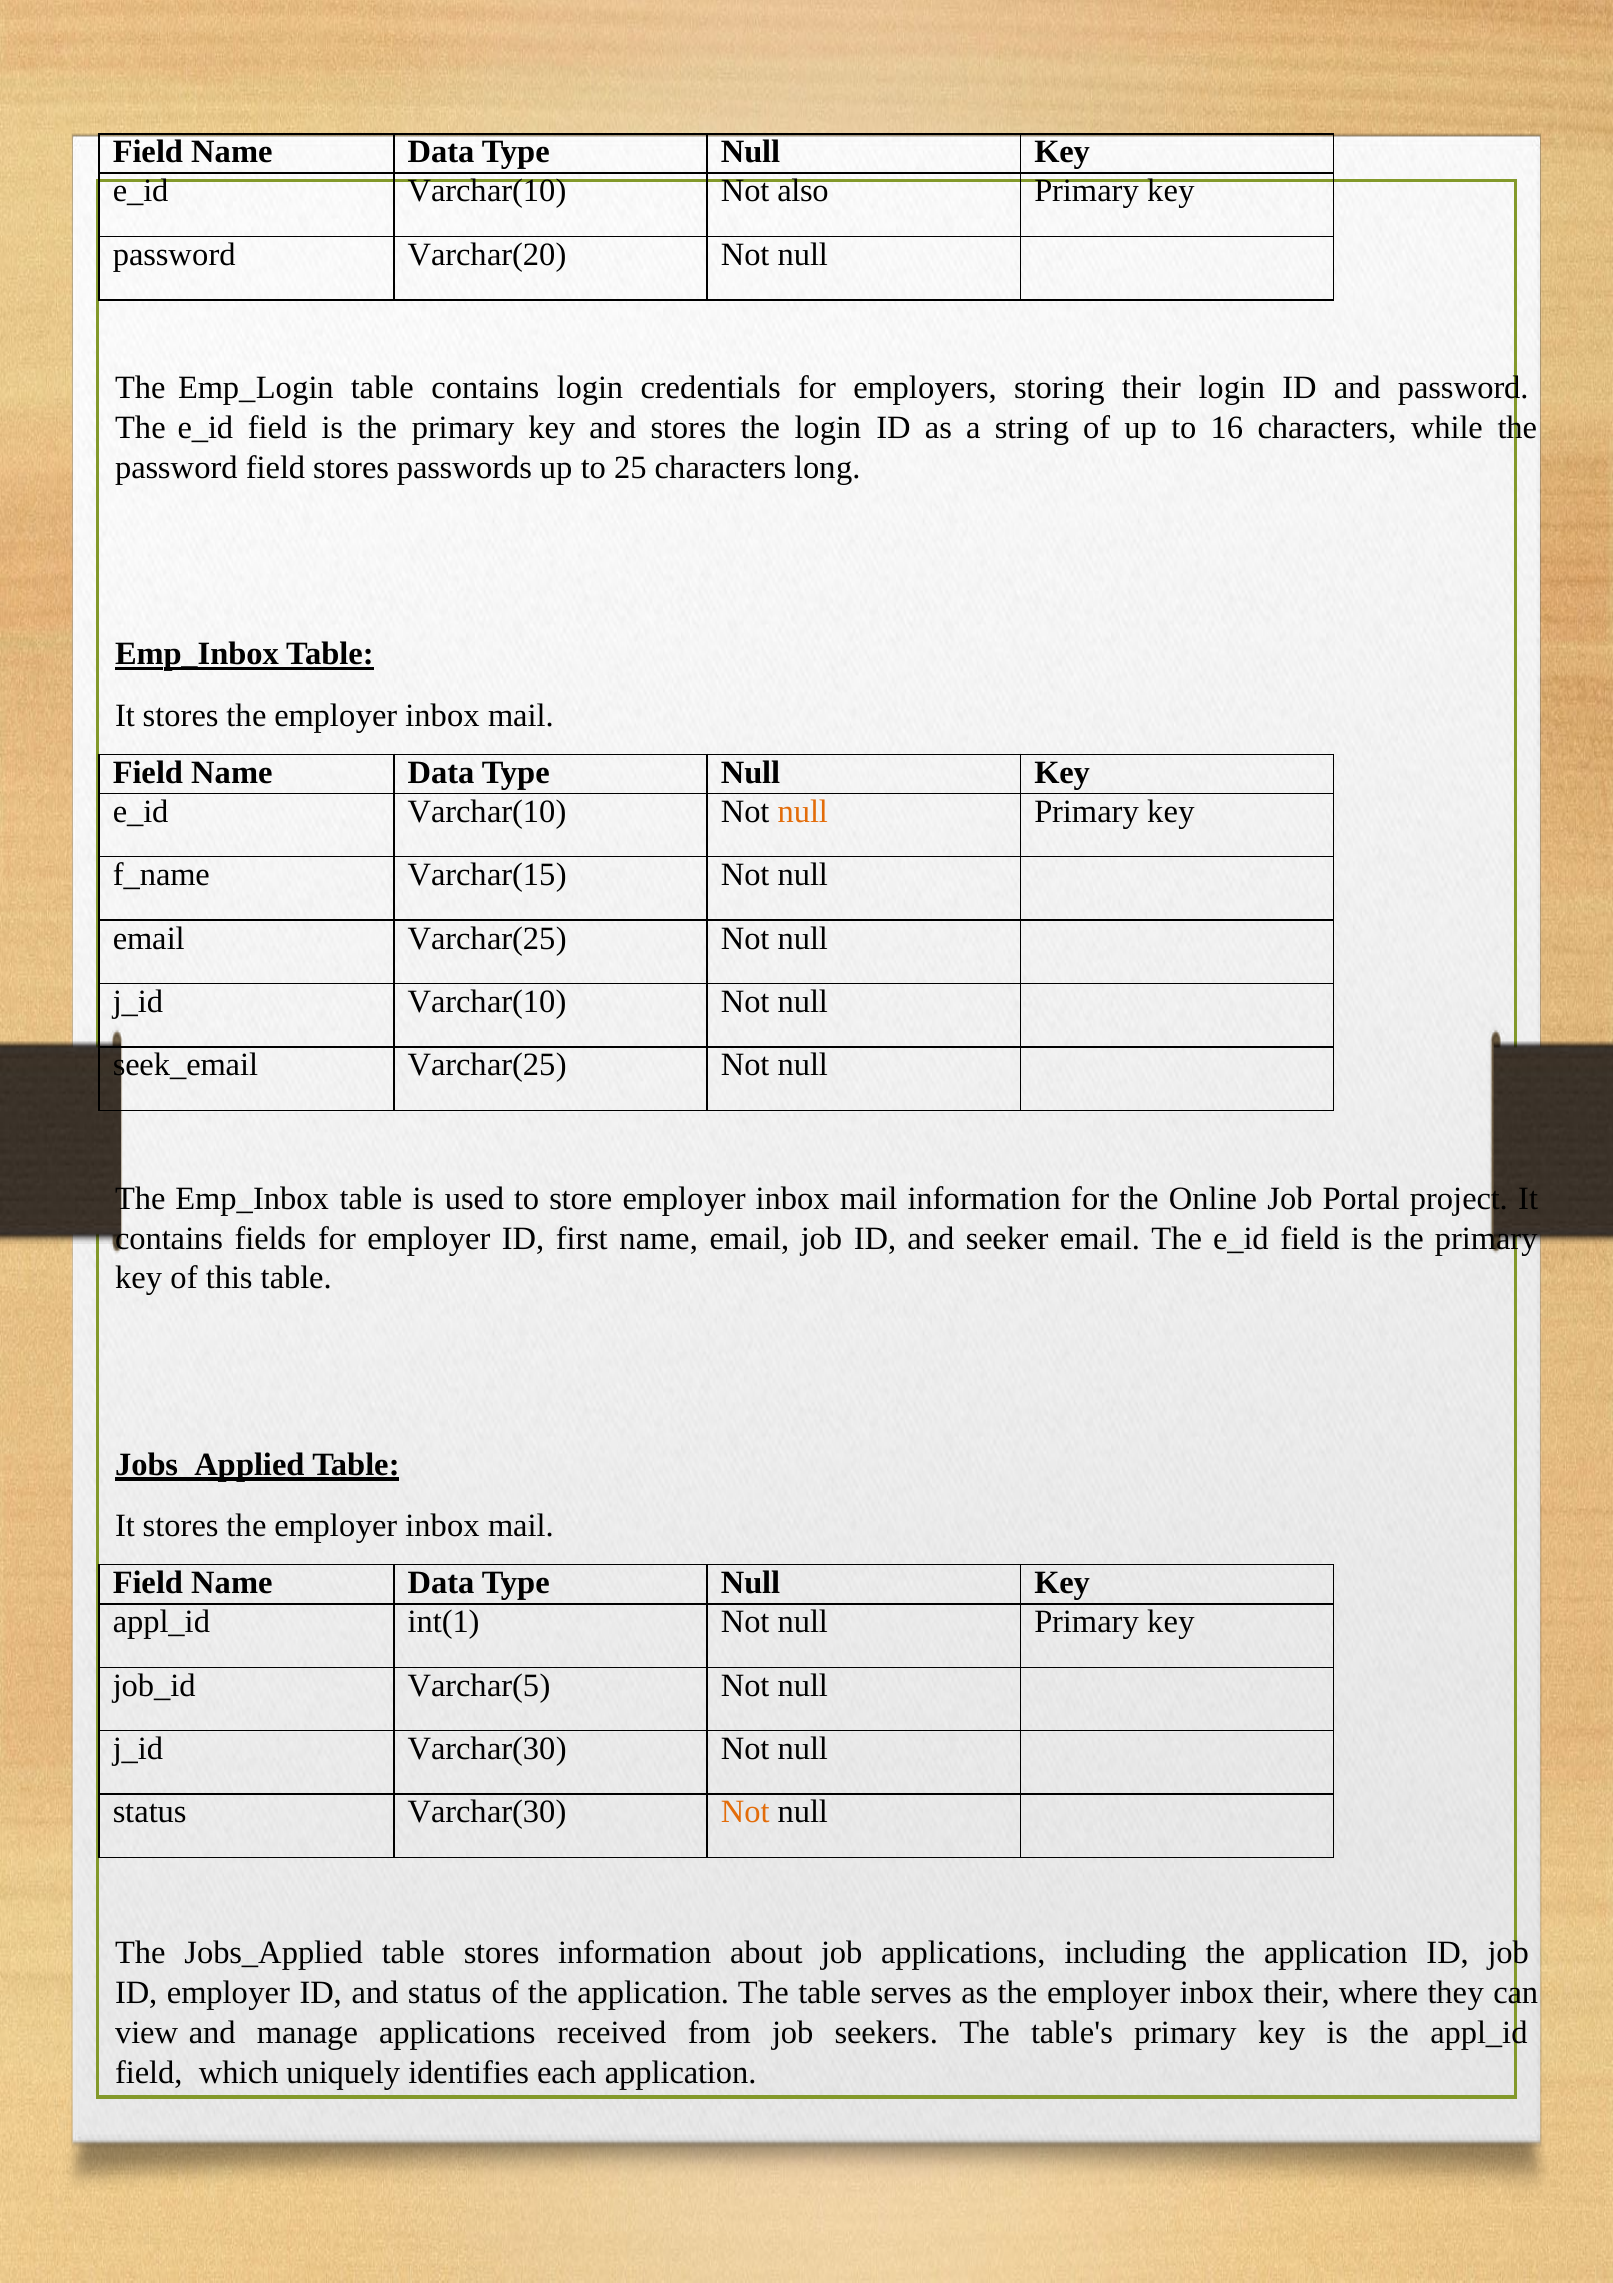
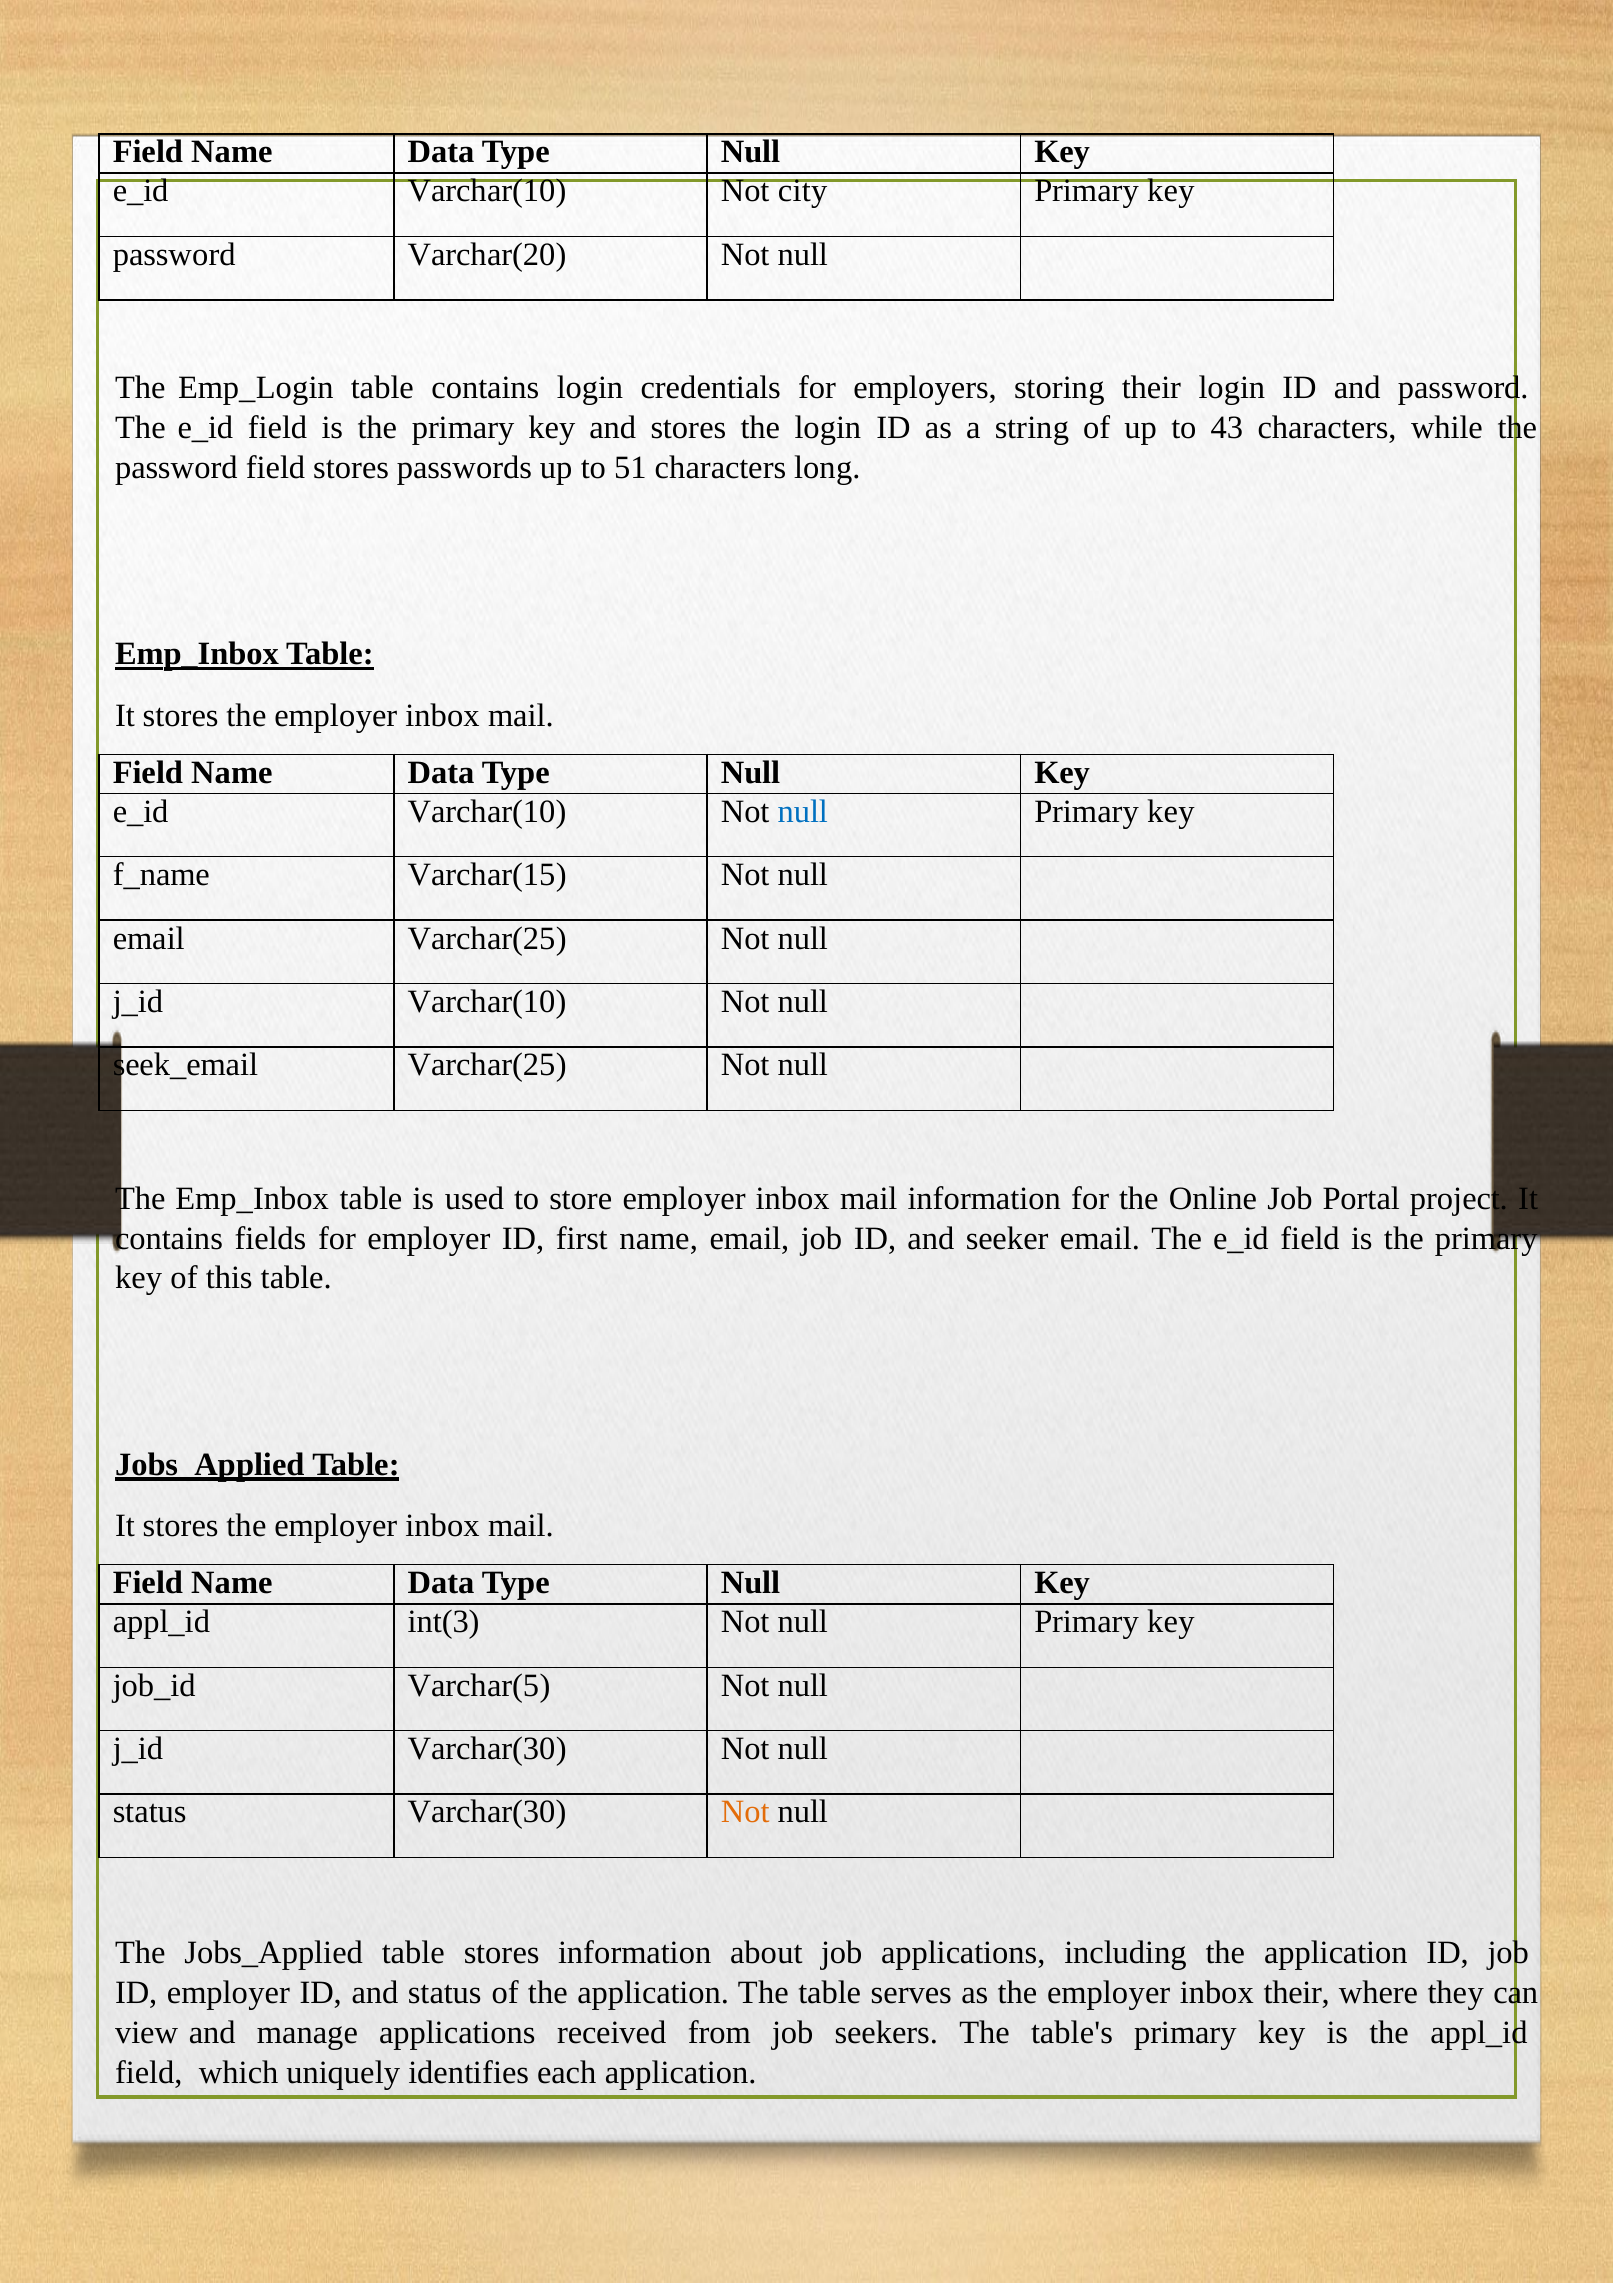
also: also -> city
16: 16 -> 43
25: 25 -> 51
null at (803, 811) colour: orange -> blue
int(1: int(1 -> int(3
